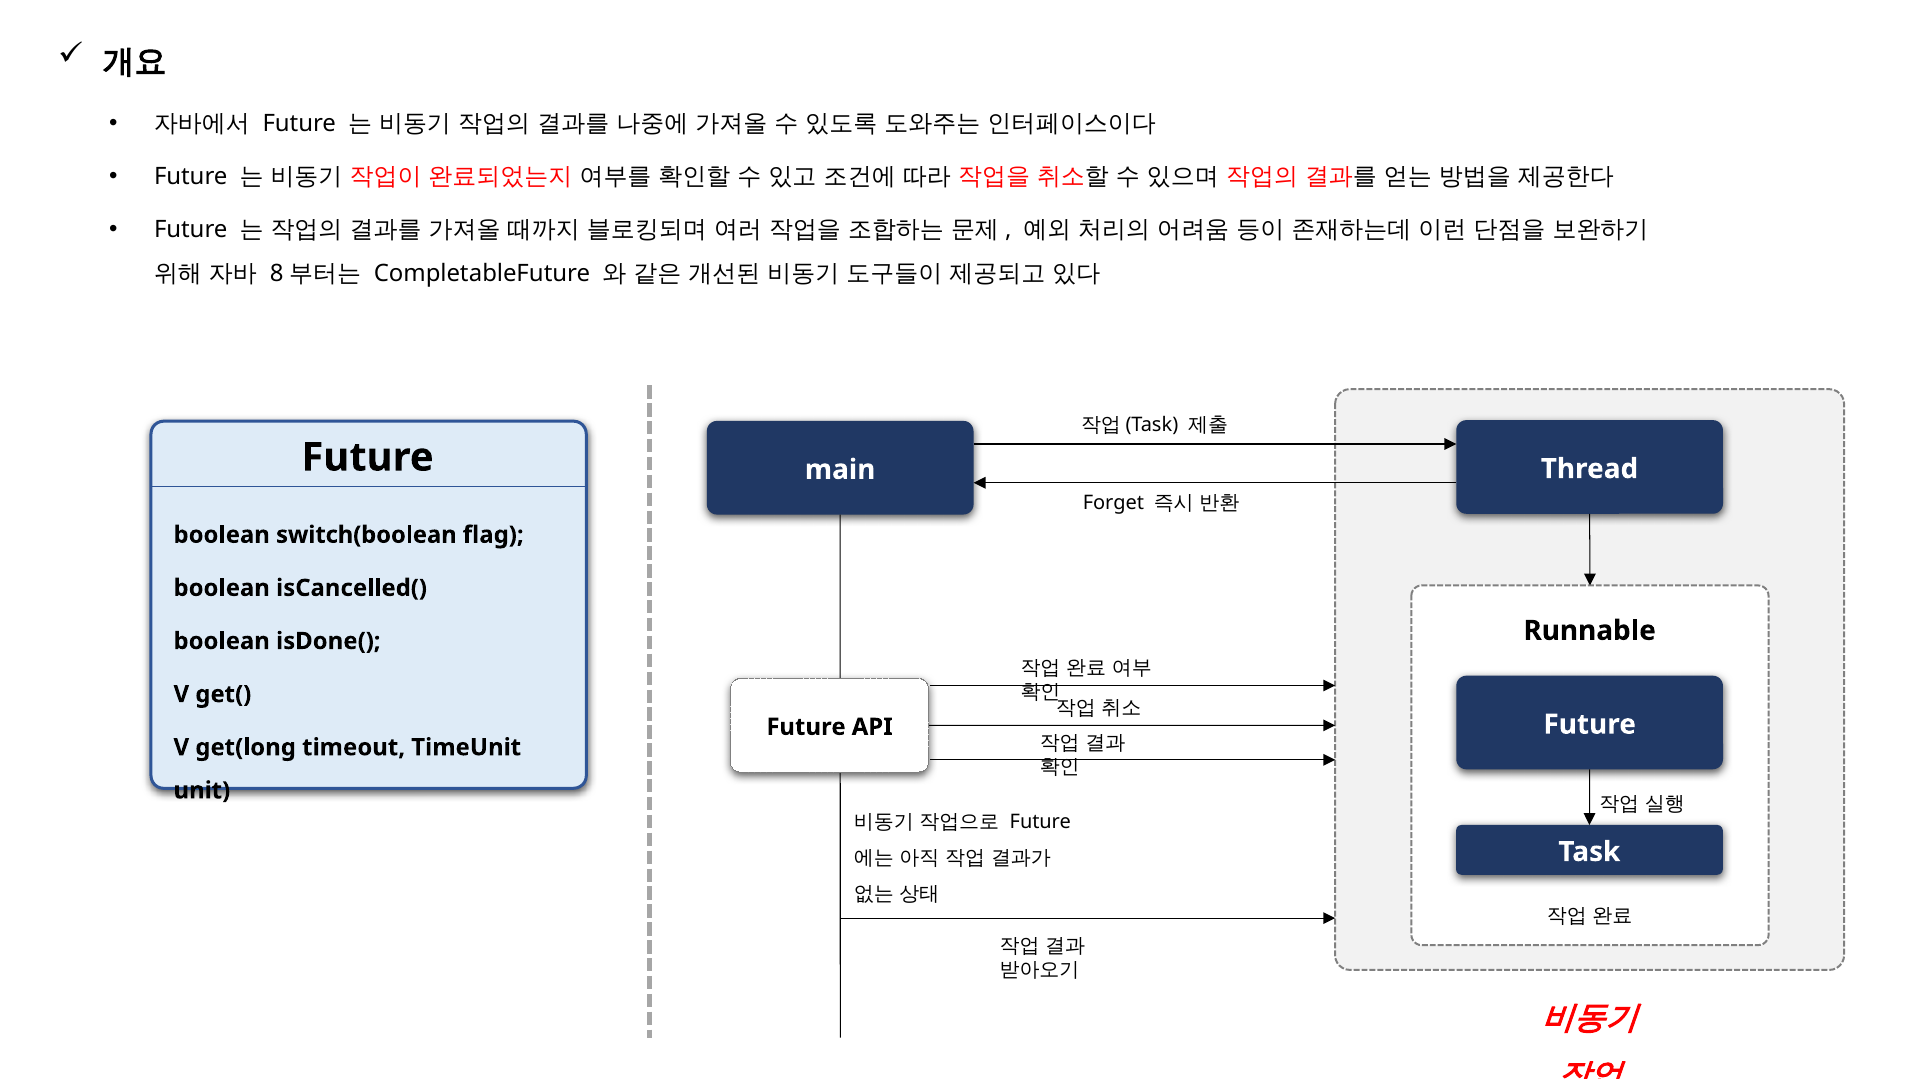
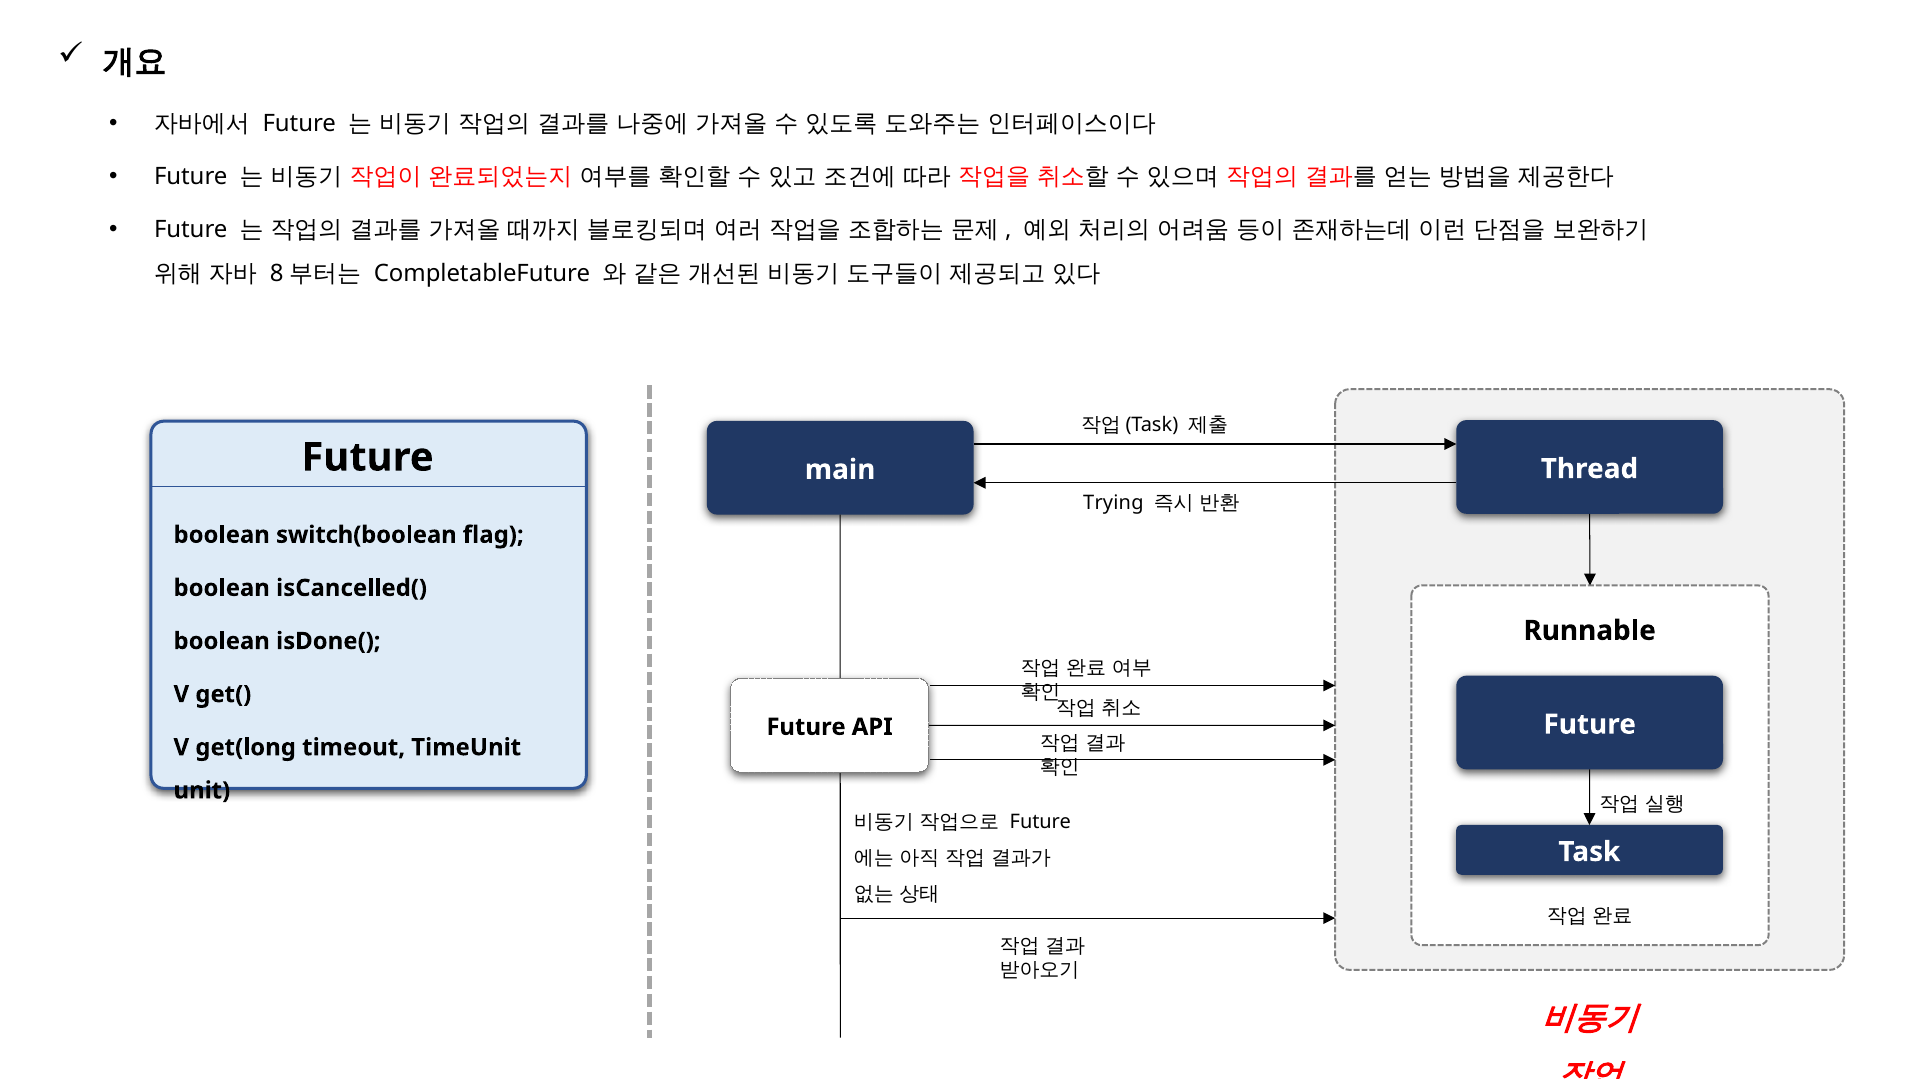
Forget: Forget -> Trying
